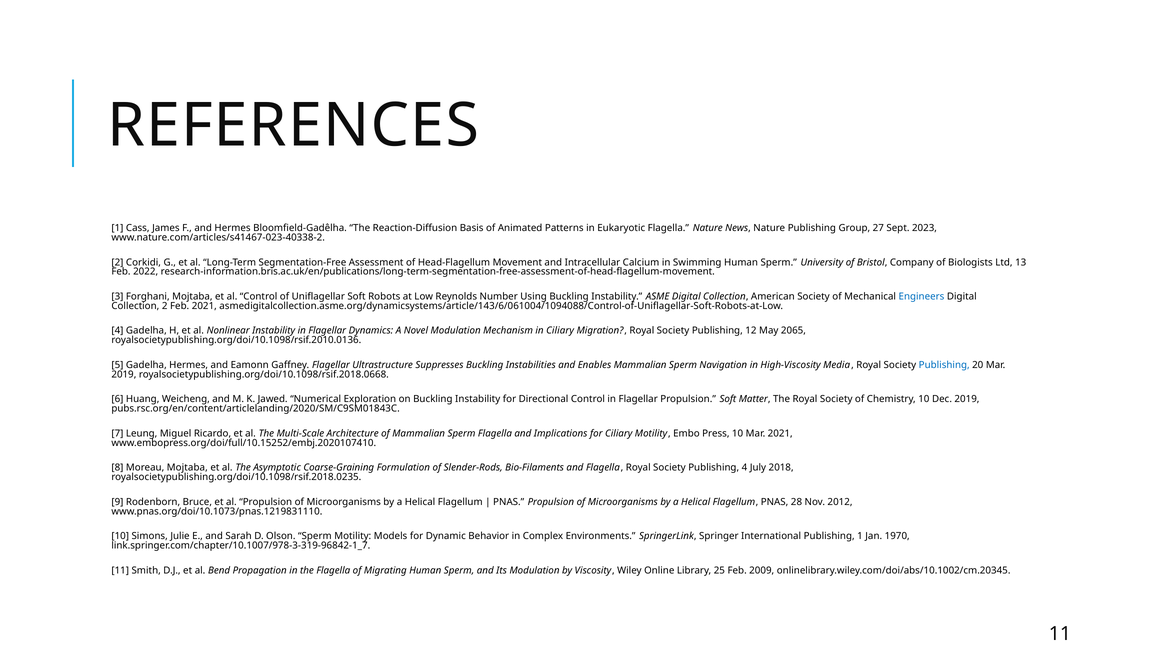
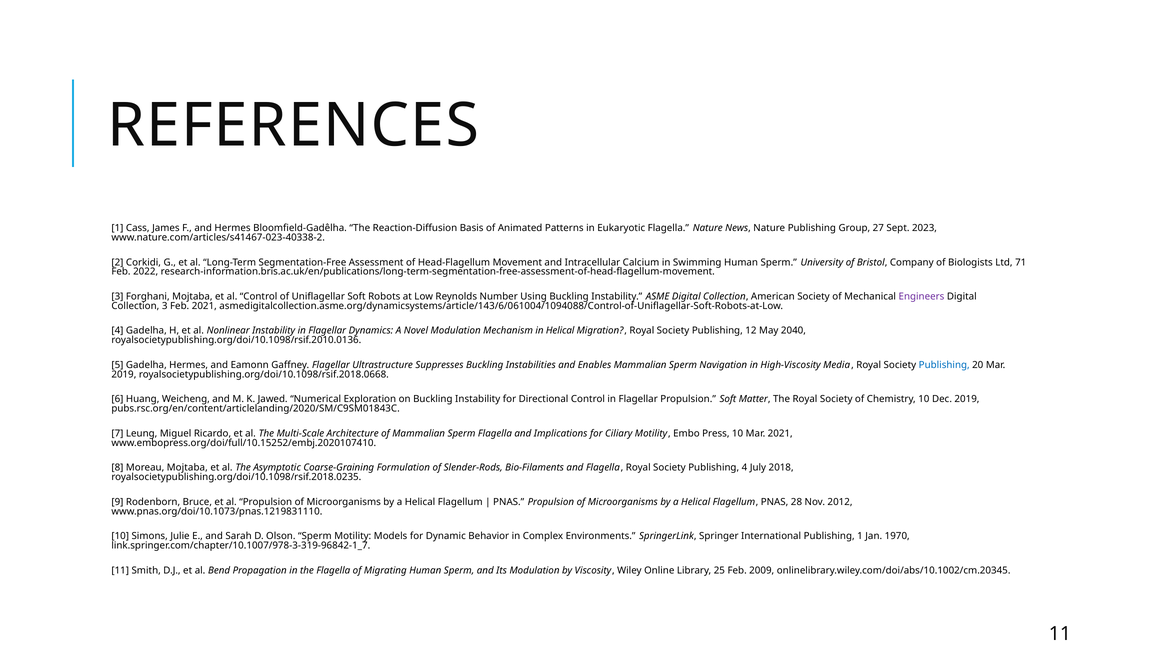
13: 13 -> 71
Engineers colour: blue -> purple
Collection 2: 2 -> 3
in Ciliary: Ciliary -> Helical
2065: 2065 -> 2040
